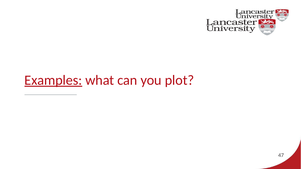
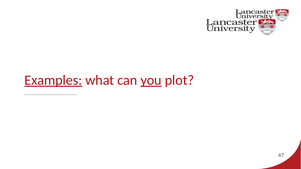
you underline: none -> present
